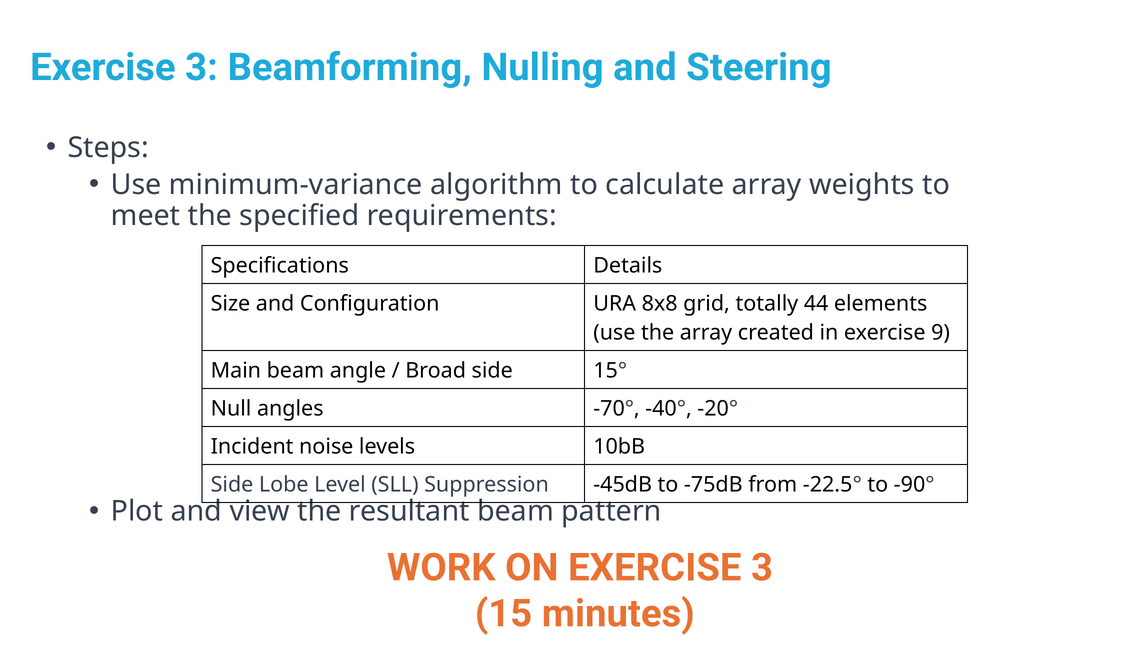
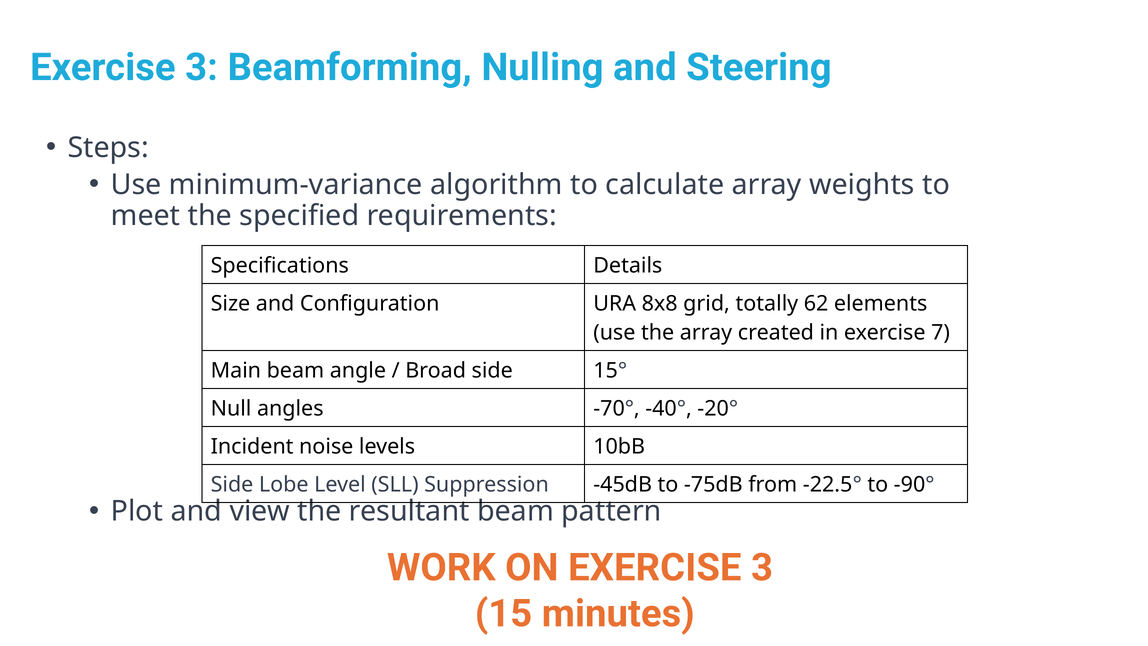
44: 44 -> 62
9: 9 -> 7
